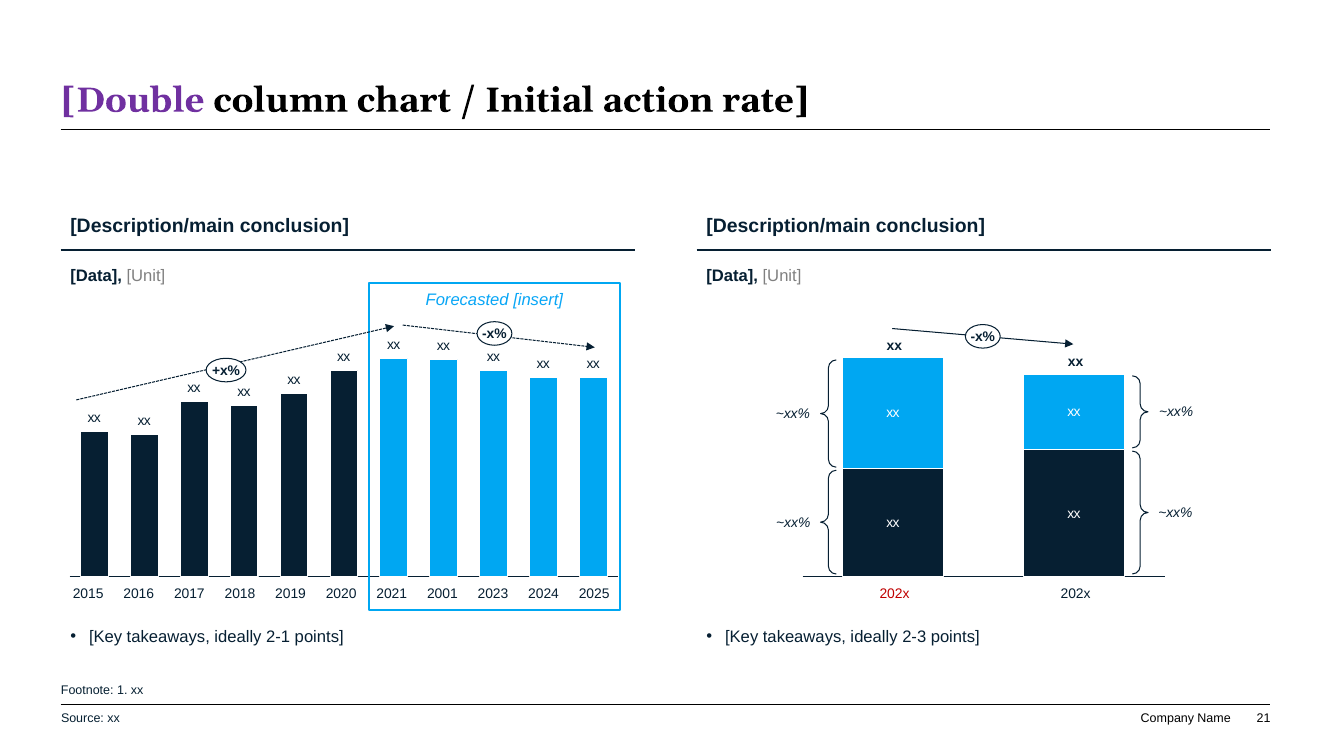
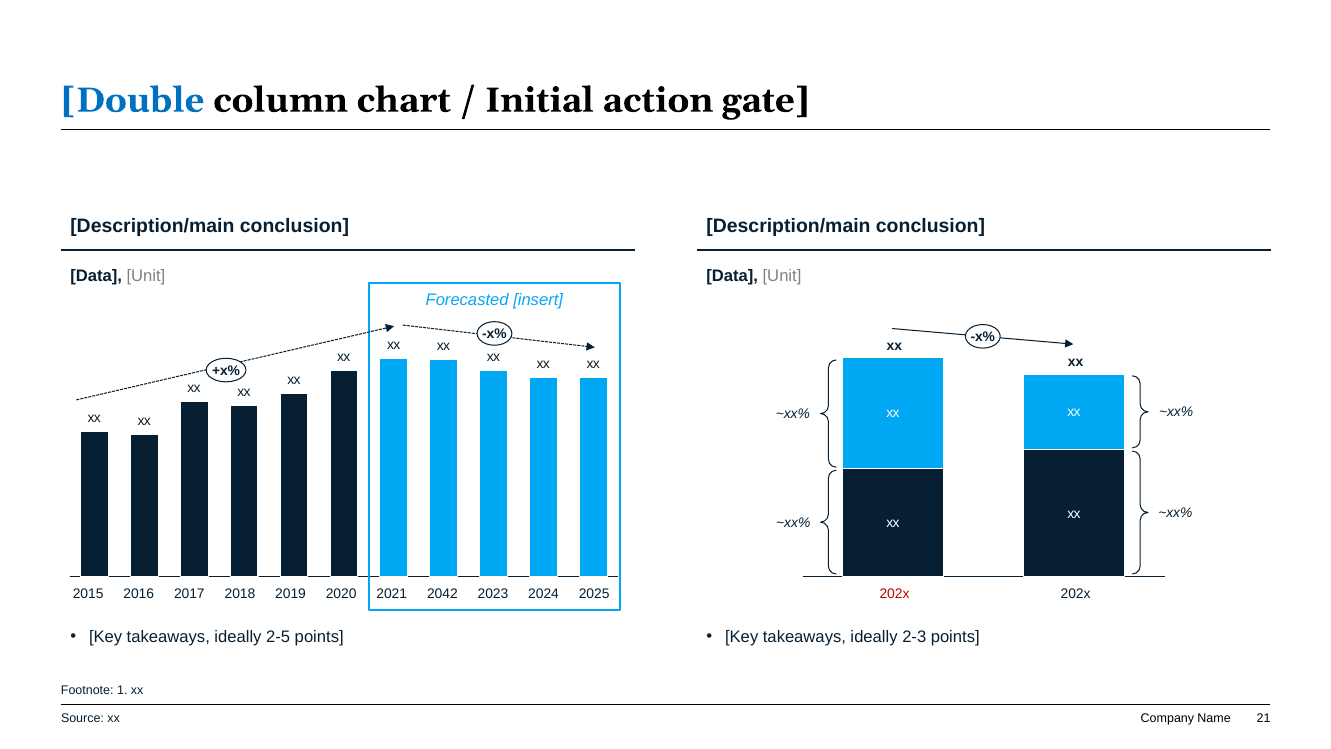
Double colour: purple -> blue
rate: rate -> gate
2001: 2001 -> 2042
2-1: 2-1 -> 2-5
